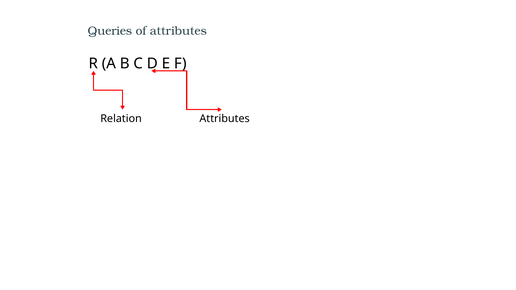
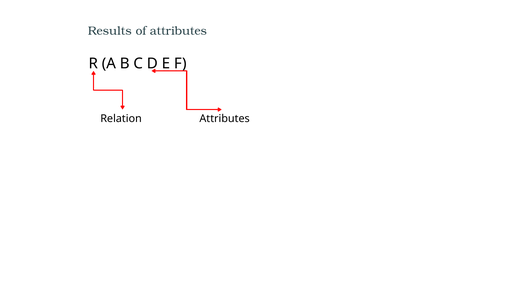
Queries: Queries -> Results
